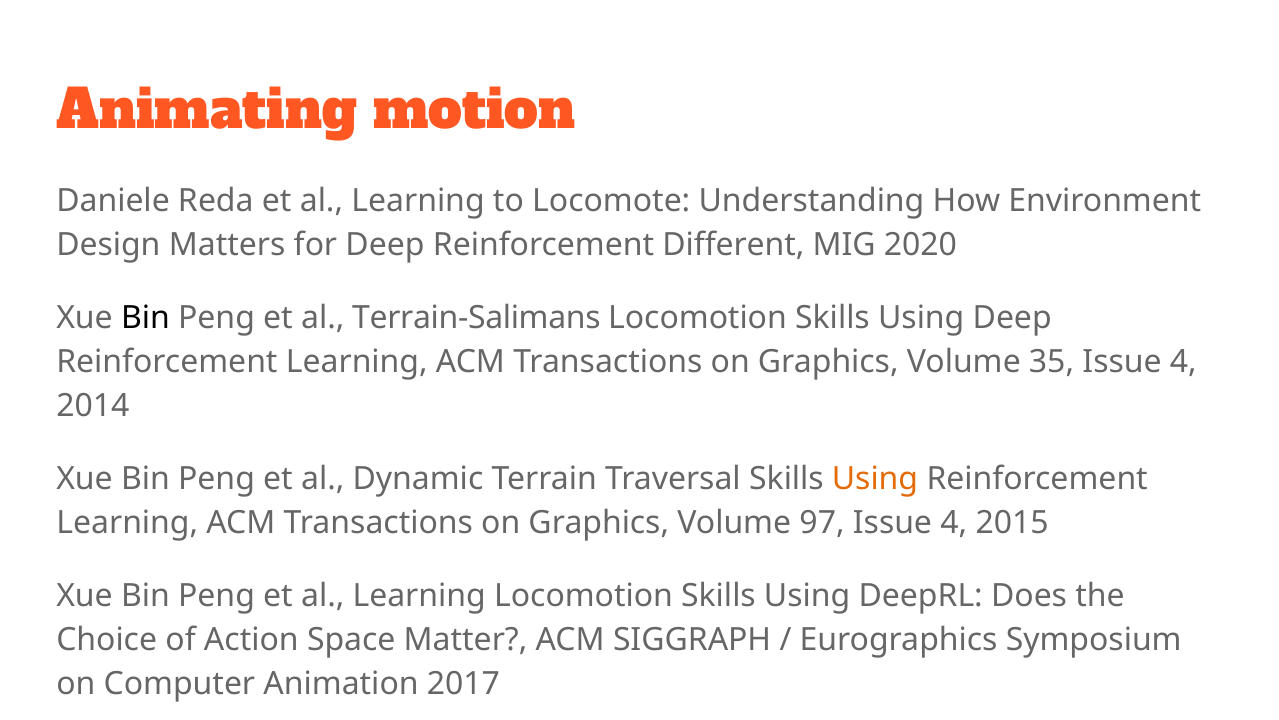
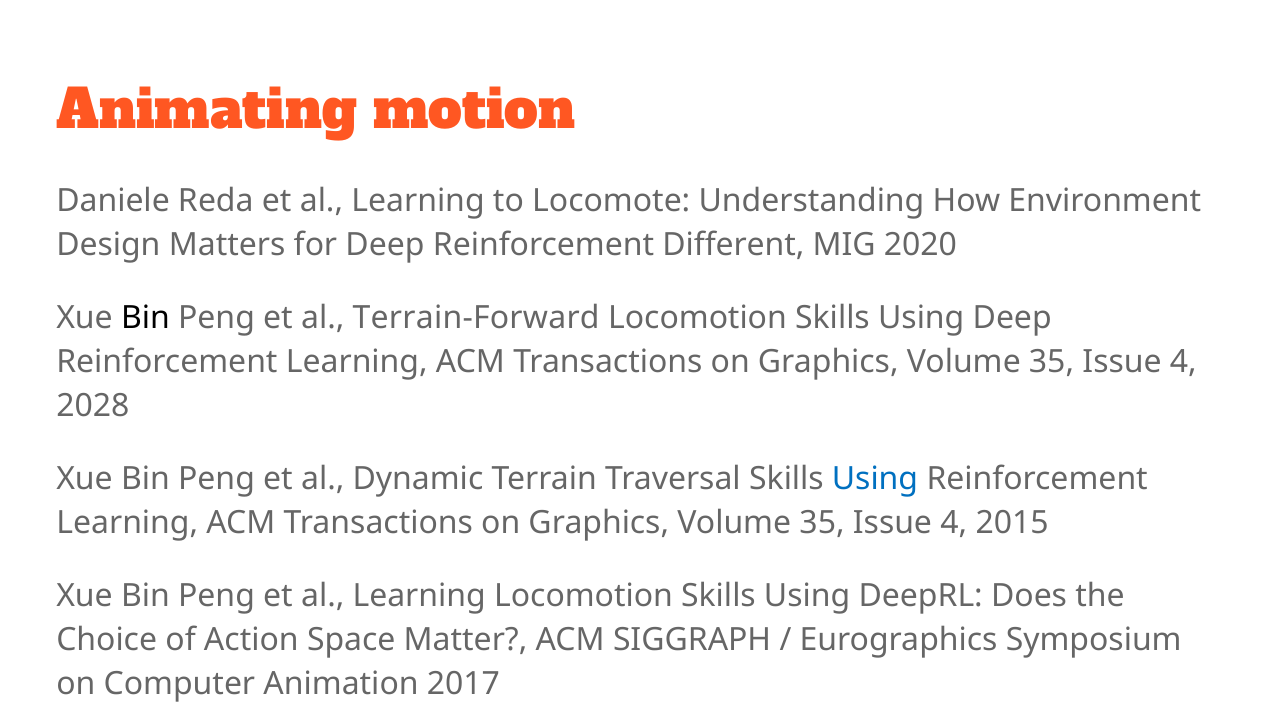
Terrain-Salimans: Terrain-Salimans -> Terrain-Forward
2014: 2014 -> 2028
Using at (875, 478) colour: orange -> blue
97 at (822, 523): 97 -> 35
